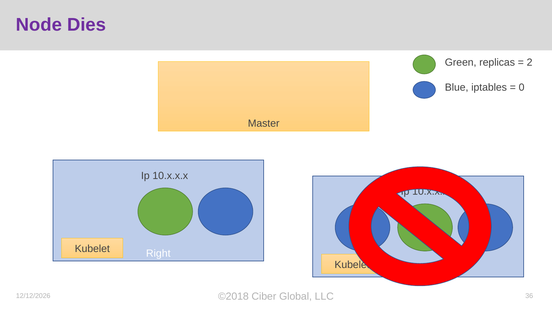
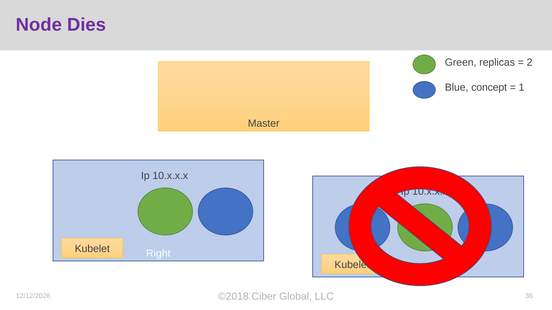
iptables: iptables -> concept
0: 0 -> 1
